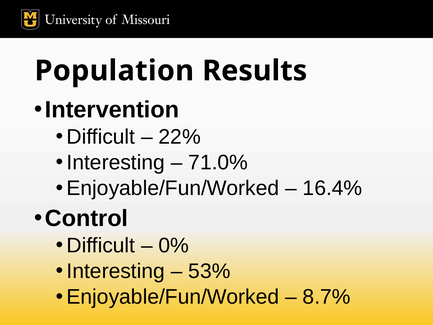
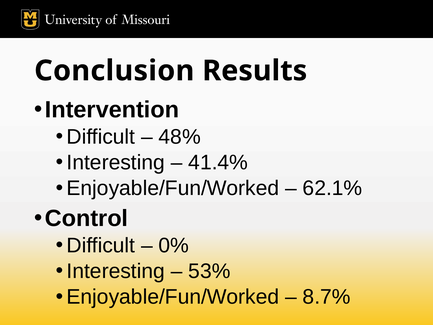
Population: Population -> Conclusion
22%: 22% -> 48%
71.0%: 71.0% -> 41.4%
16.4%: 16.4% -> 62.1%
